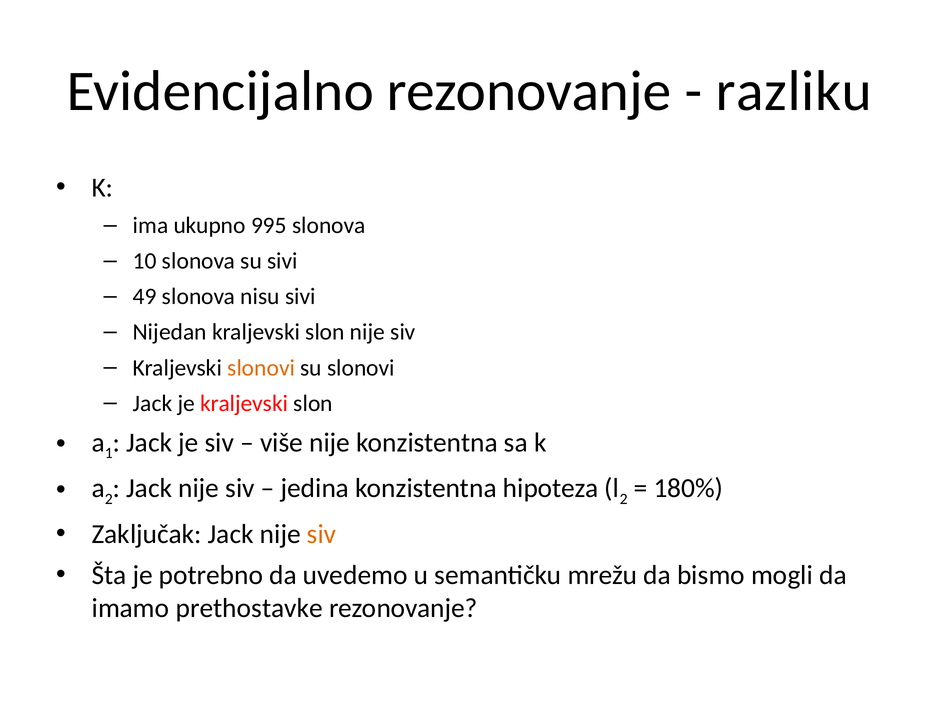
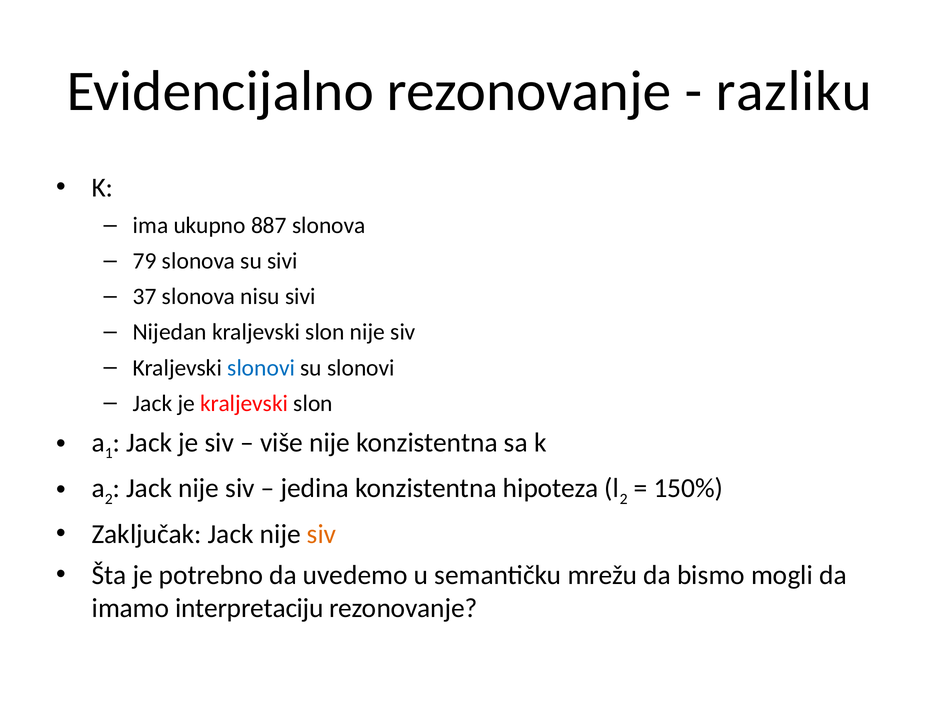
995: 995 -> 887
10: 10 -> 79
49: 49 -> 37
slonovi at (261, 368) colour: orange -> blue
180%: 180% -> 150%
prethostavke: prethostavke -> interpretaciju
